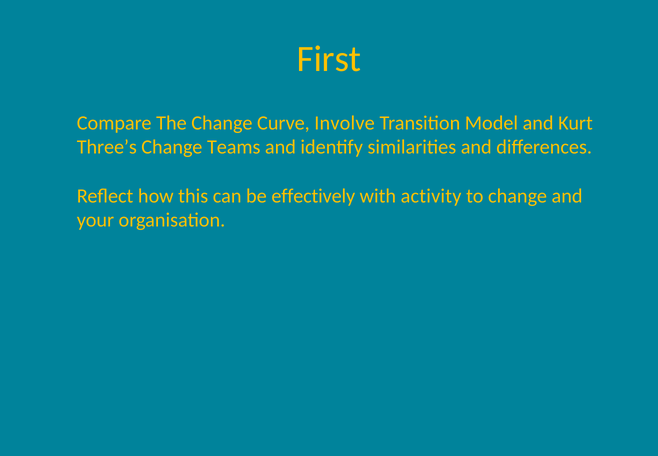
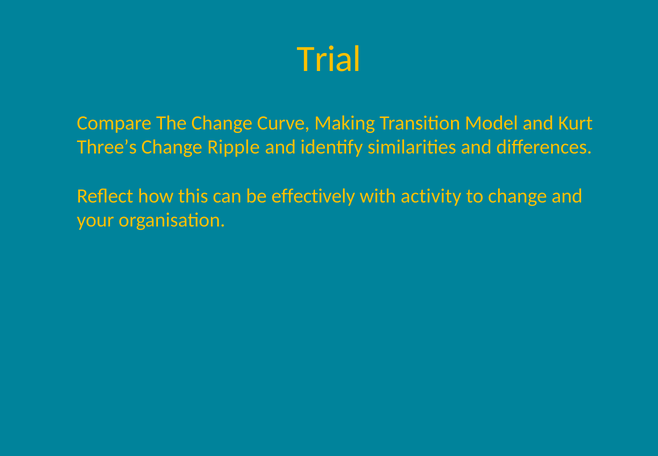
First: First -> Trial
Involve: Involve -> Making
Teams: Teams -> Ripple
